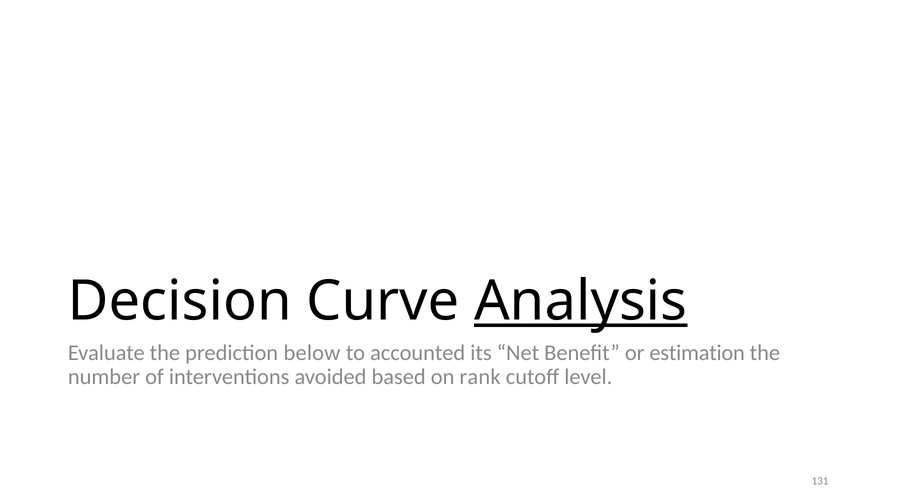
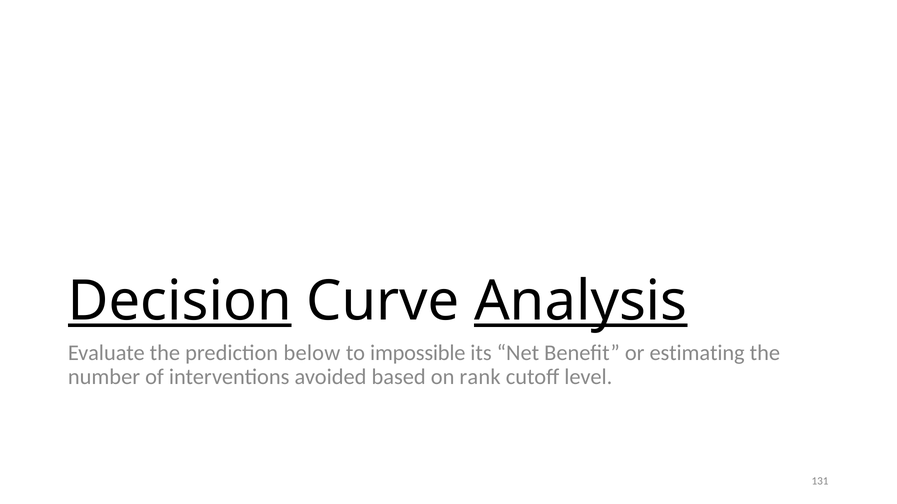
Decision underline: none -> present
accounted: accounted -> impossible
estimation: estimation -> estimating
